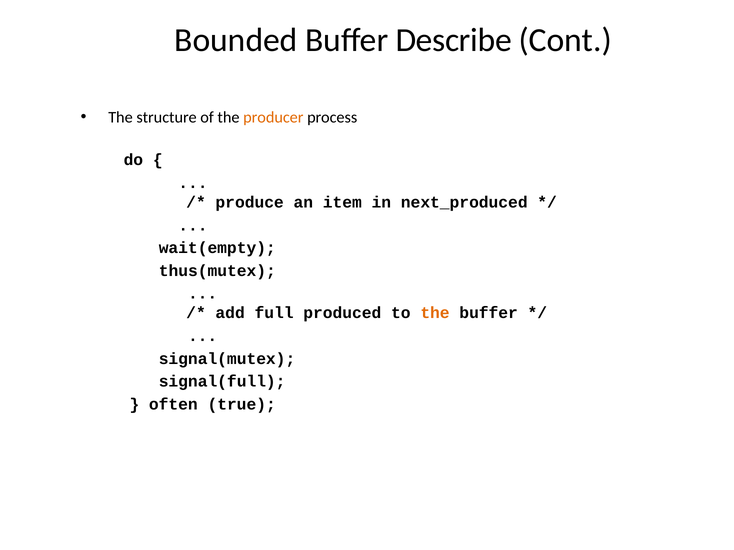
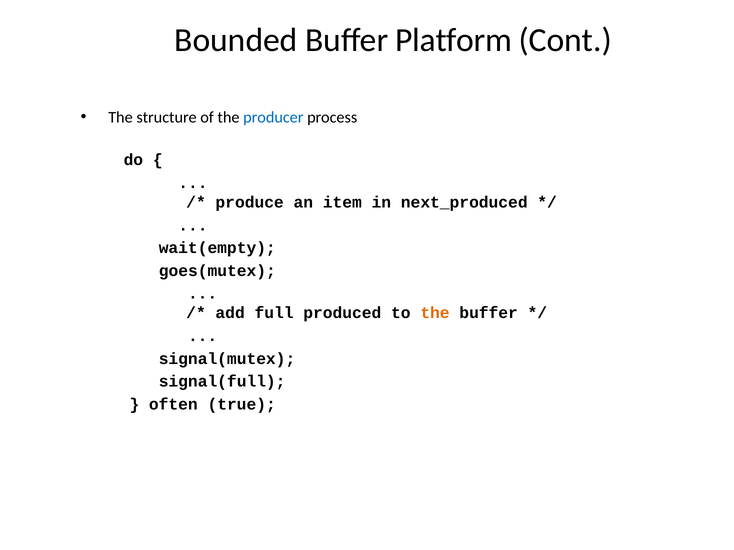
Describe: Describe -> Platform
producer colour: orange -> blue
thus(mutex: thus(mutex -> goes(mutex
